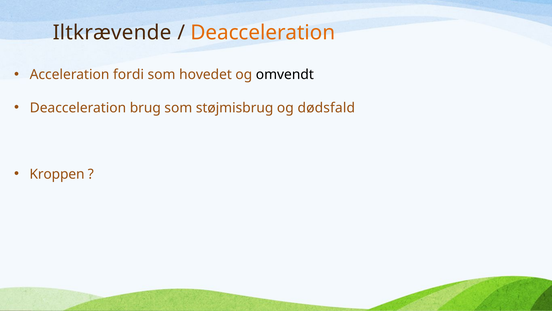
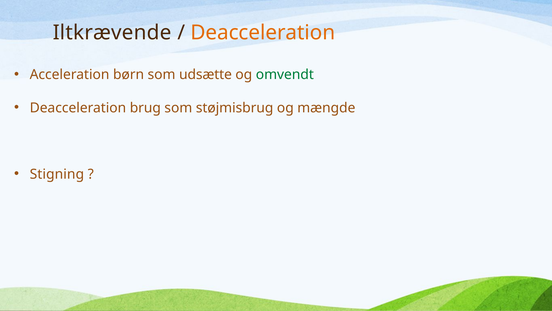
fordi: fordi -> børn
hovedet: hovedet -> udsætte
omvendt colour: black -> green
dødsfald: dødsfald -> mængde
Kroppen: Kroppen -> Stigning
